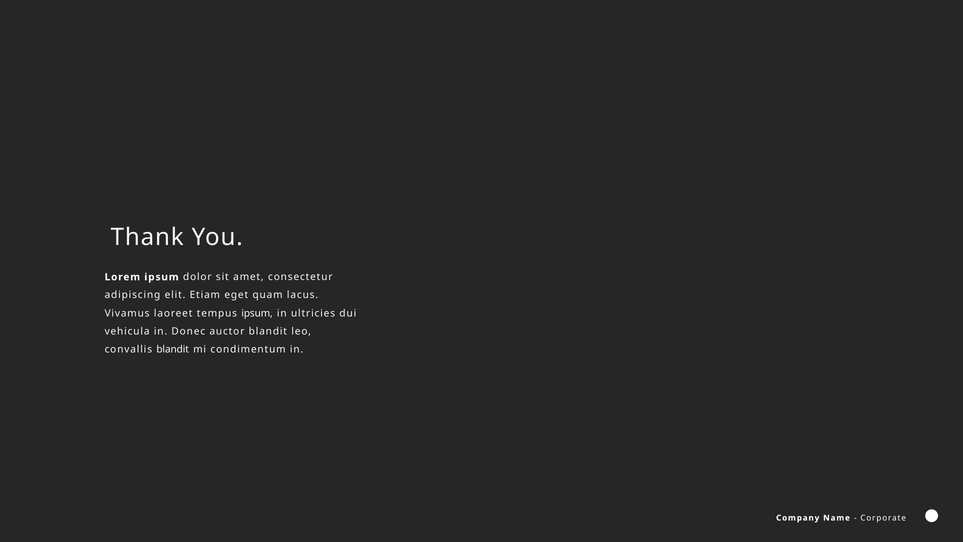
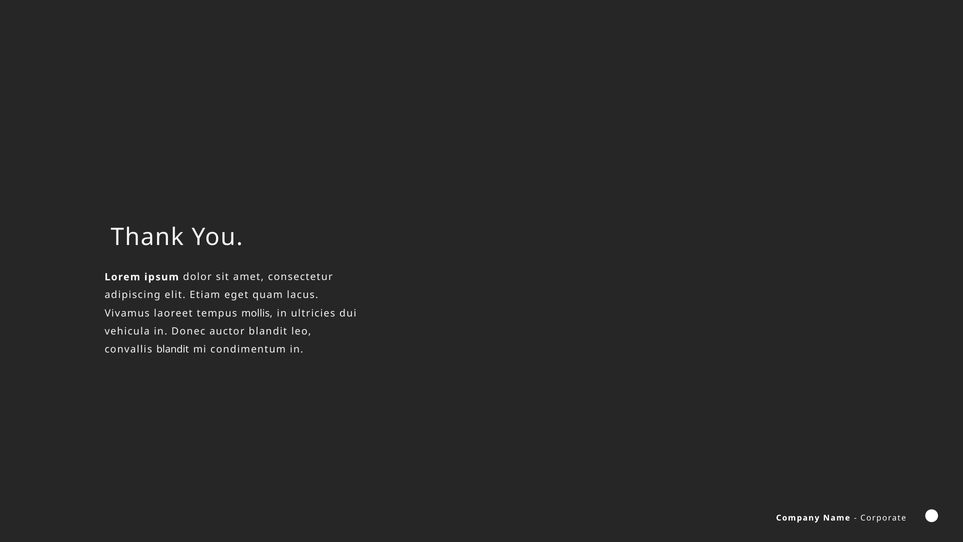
tempus ipsum: ipsum -> mollis
